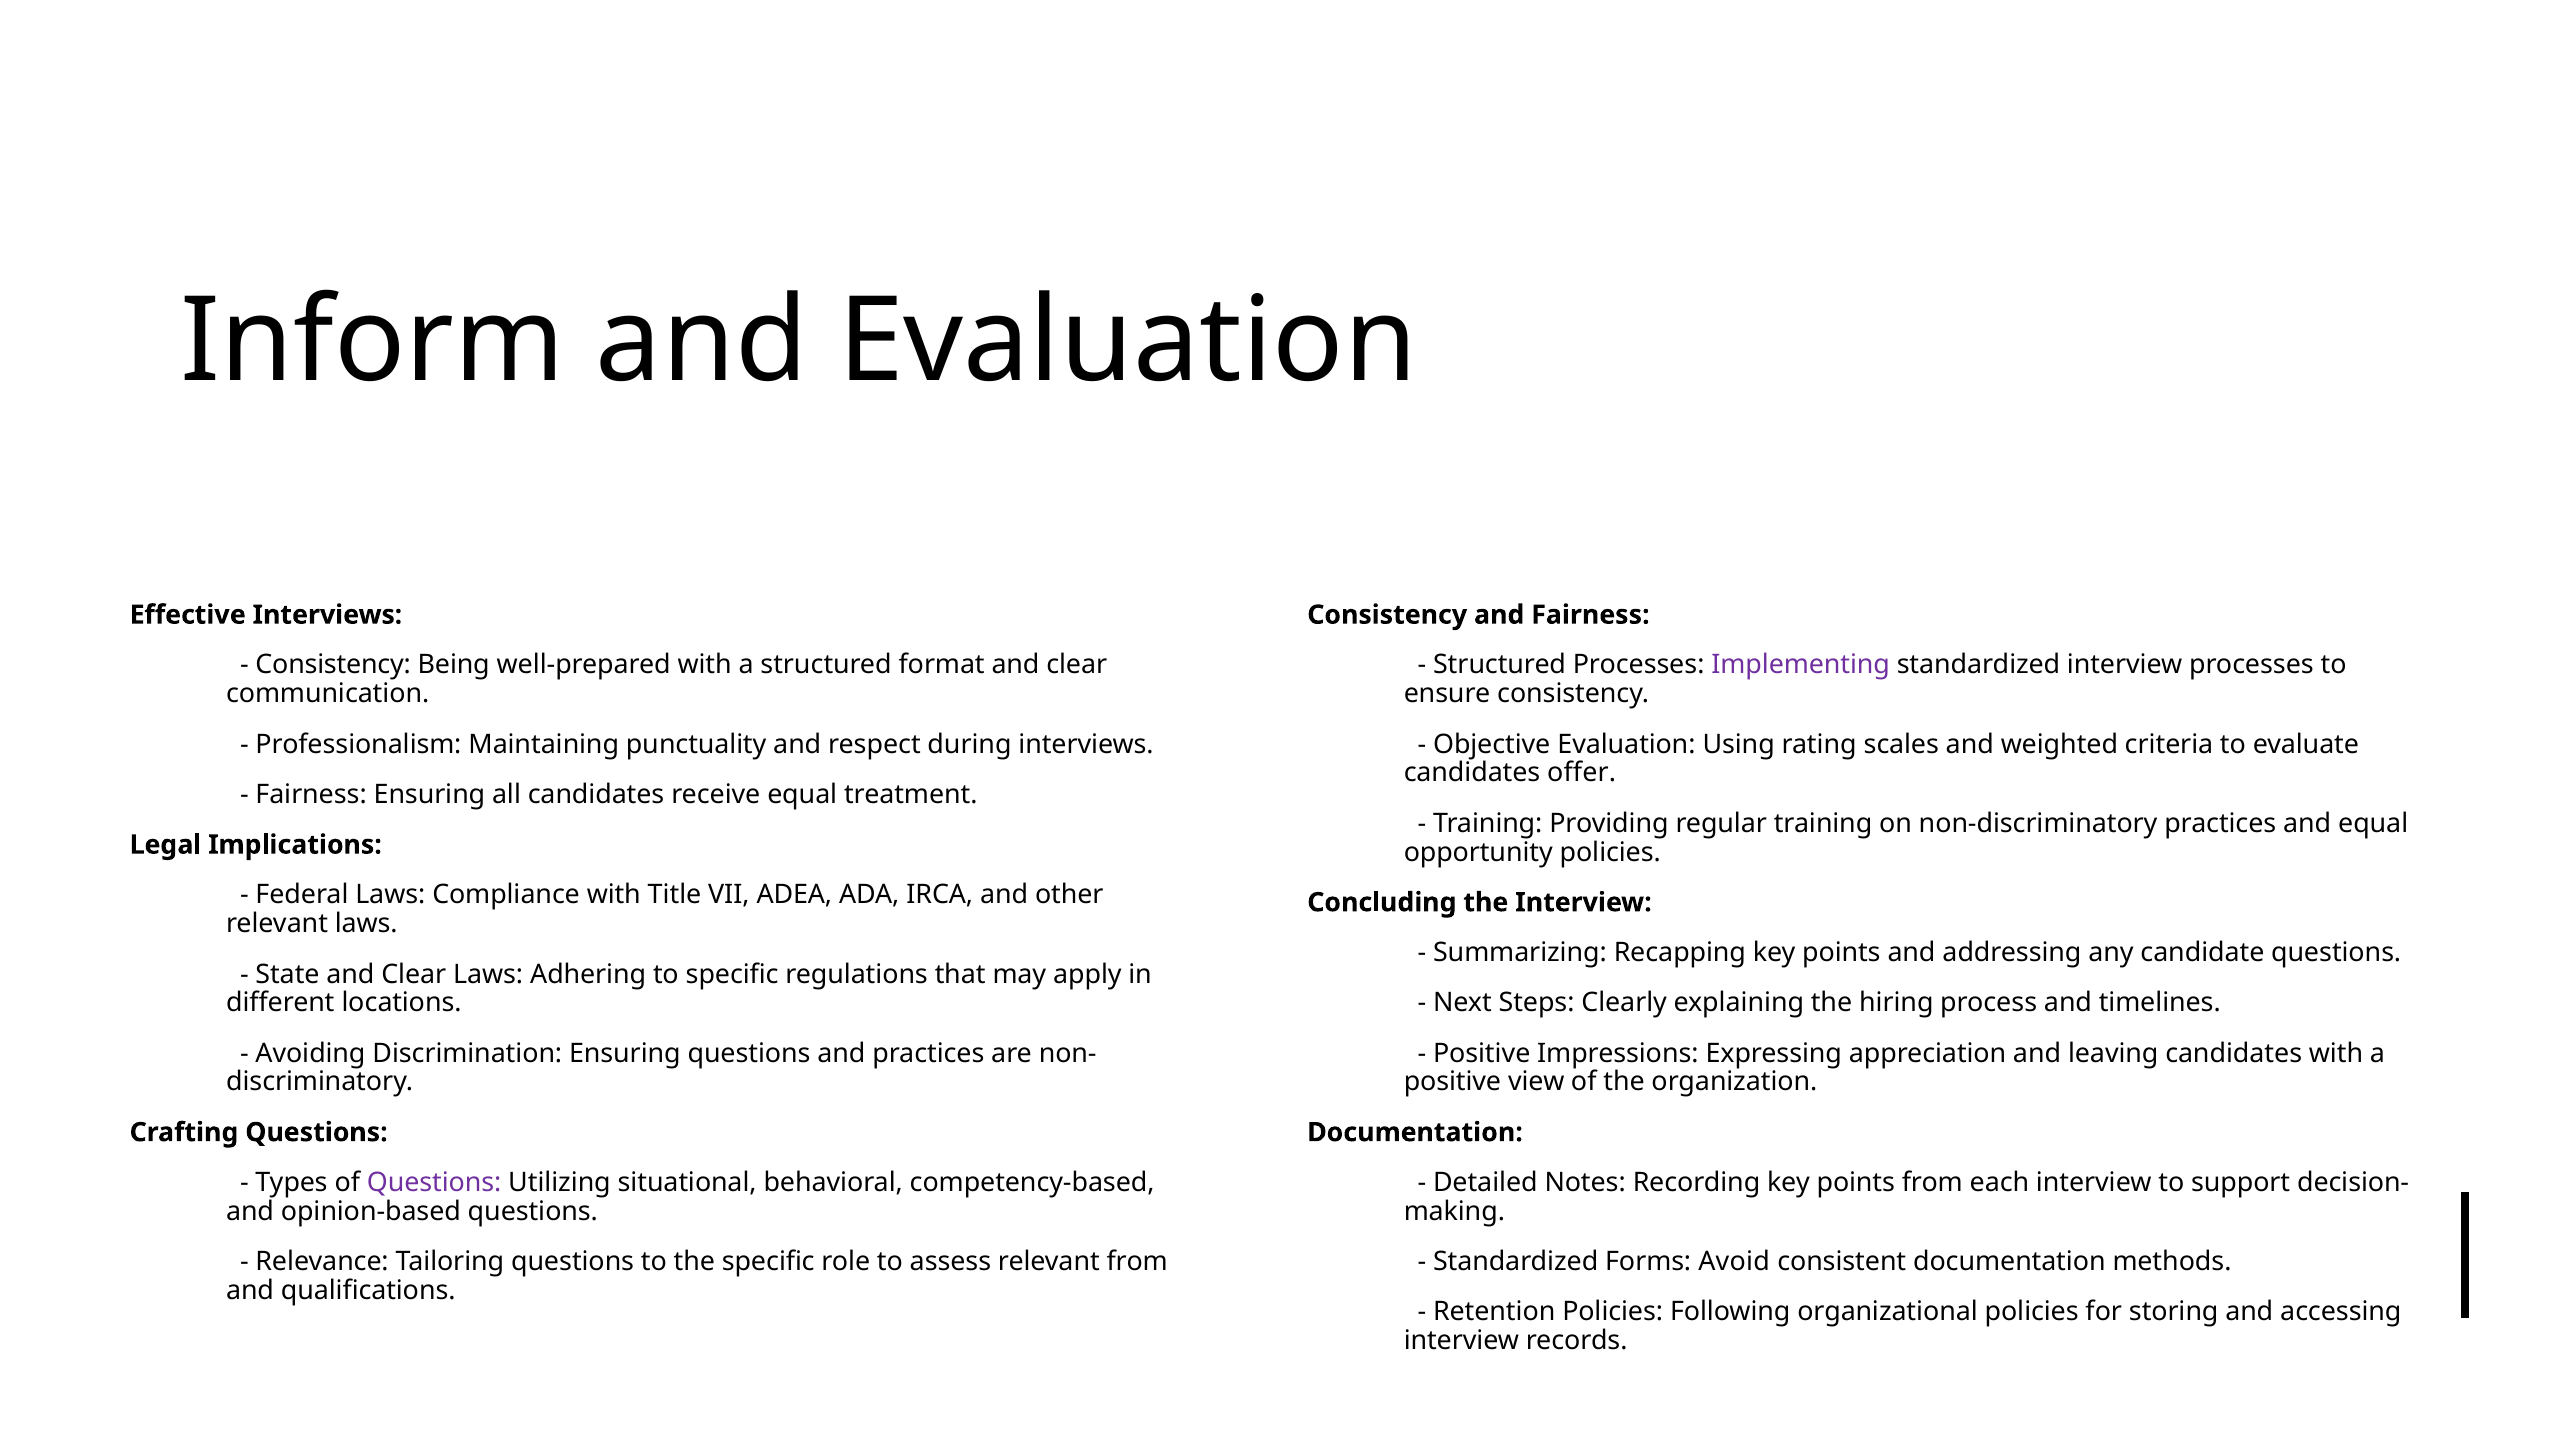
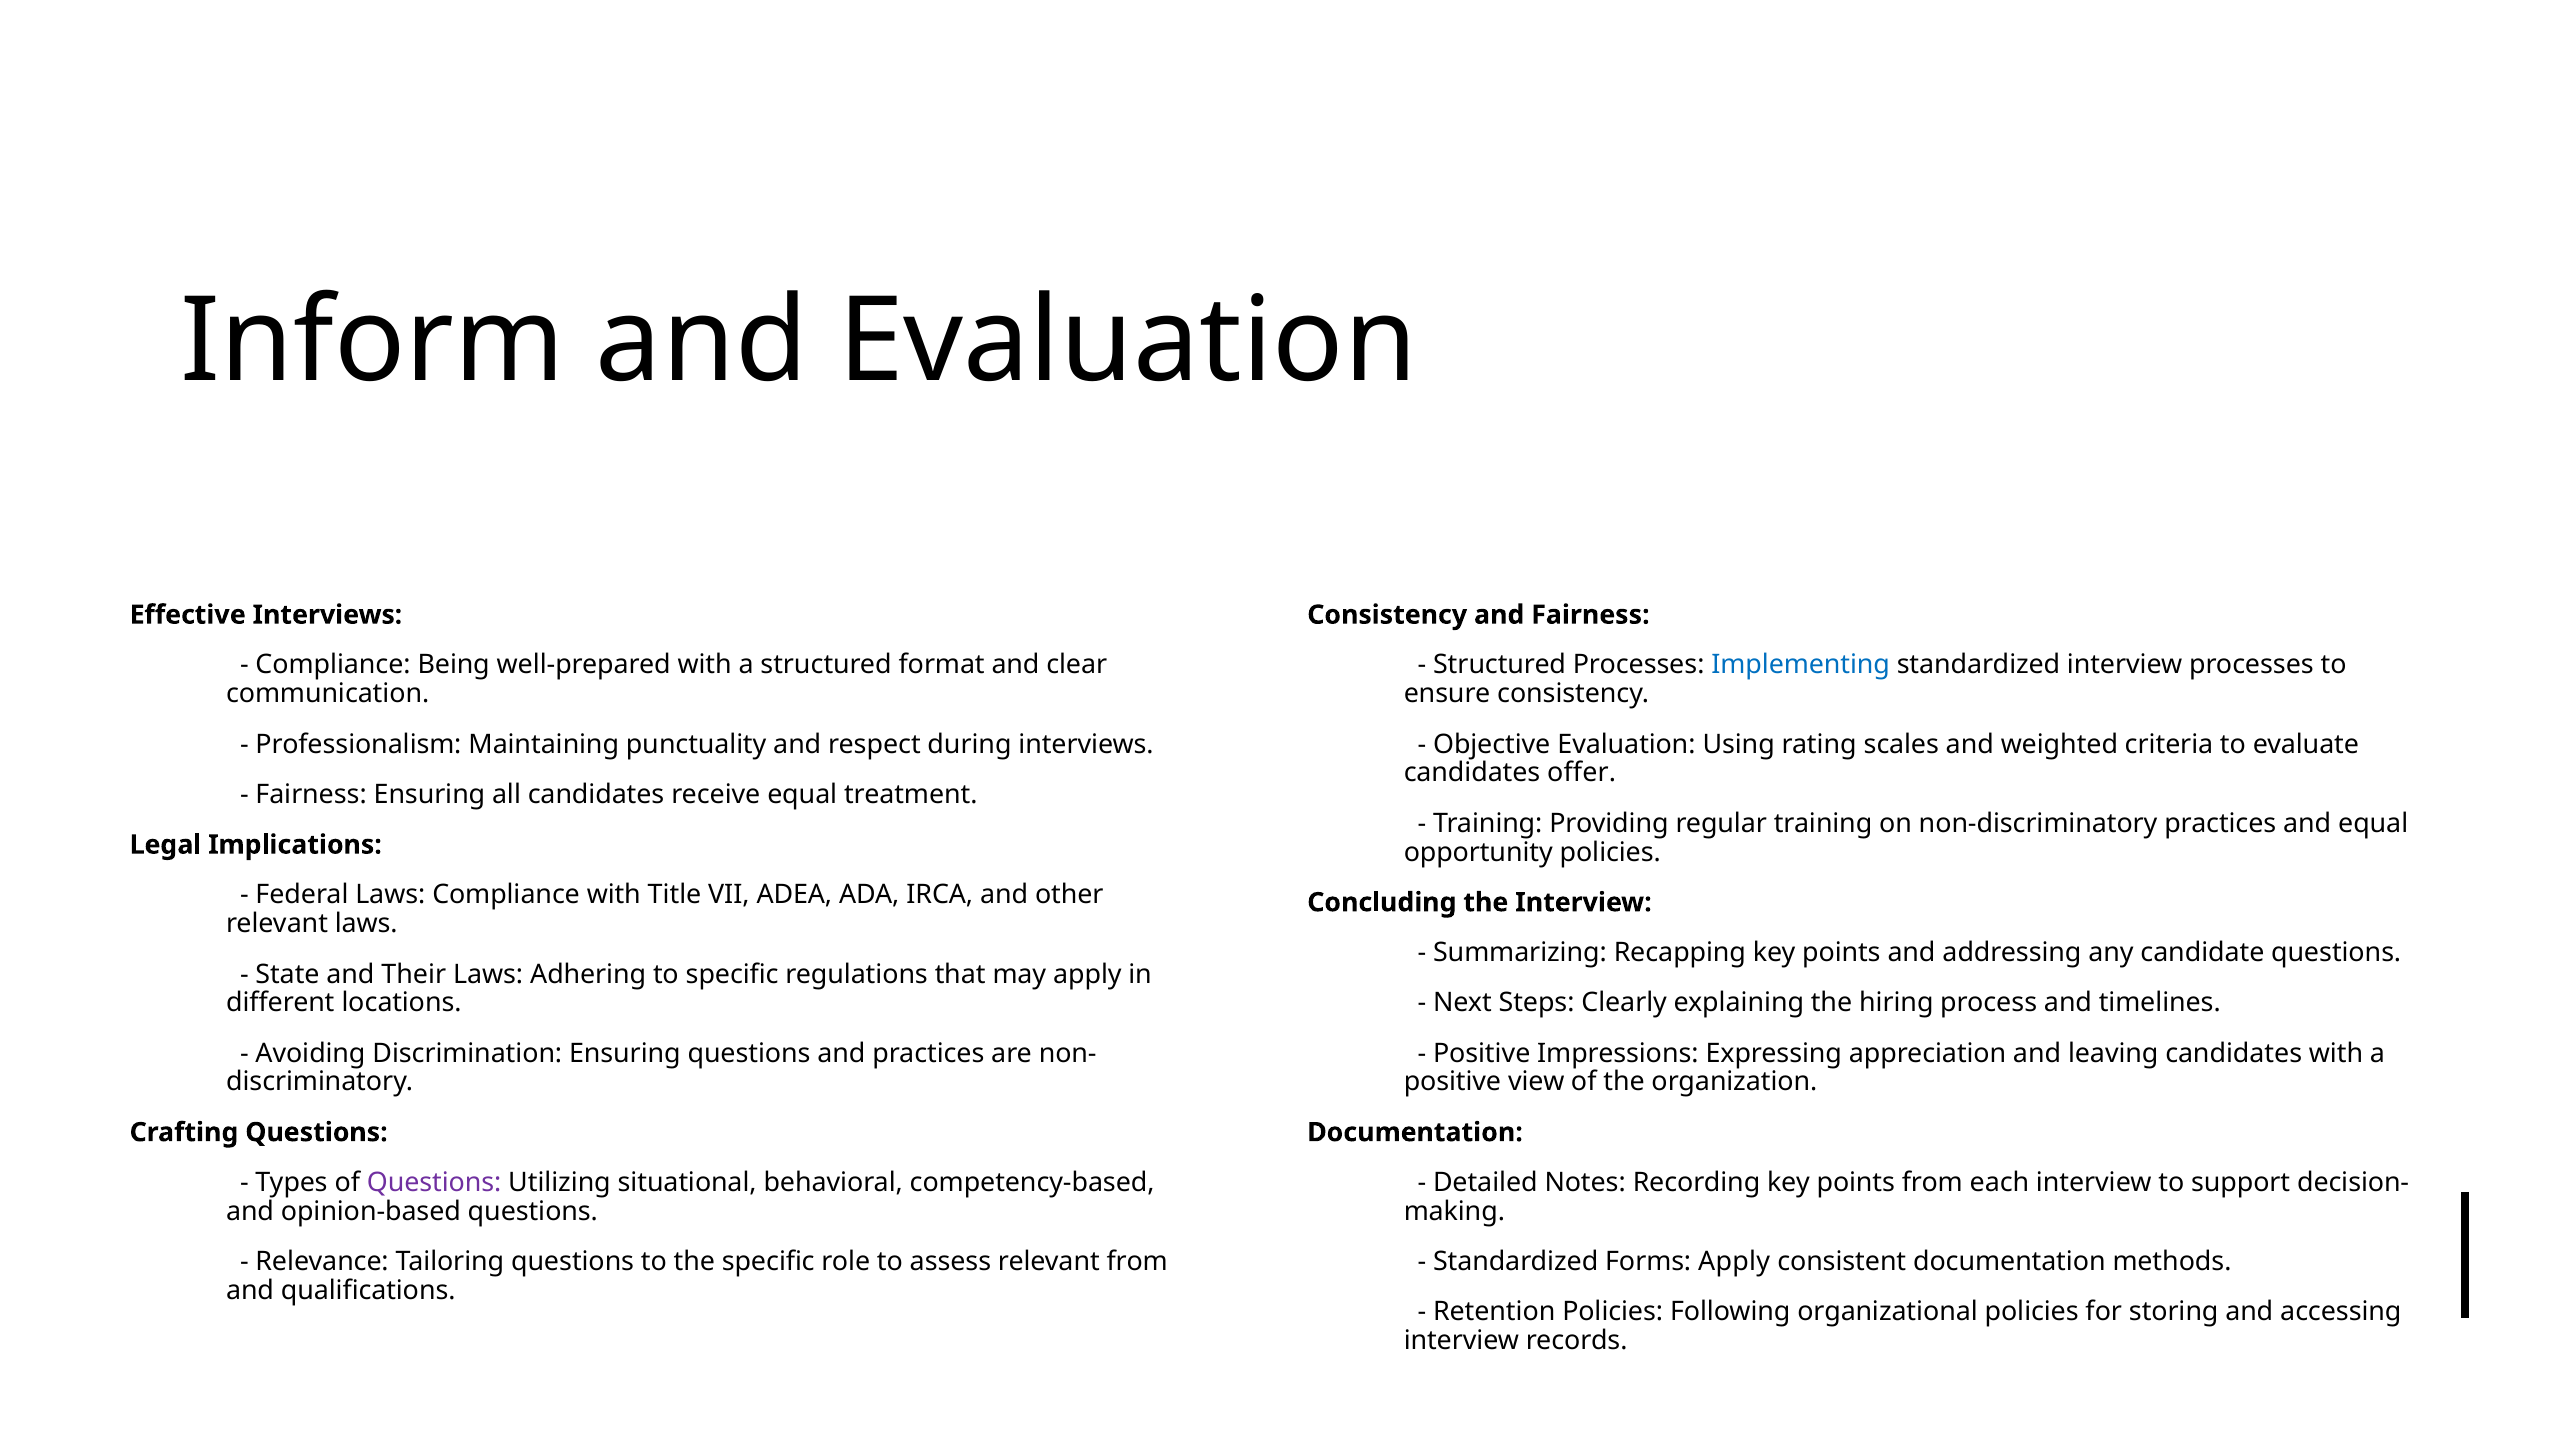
Consistency at (333, 665): Consistency -> Compliance
Implementing colour: purple -> blue
State and Clear: Clear -> Their
Forms Avoid: Avoid -> Apply
